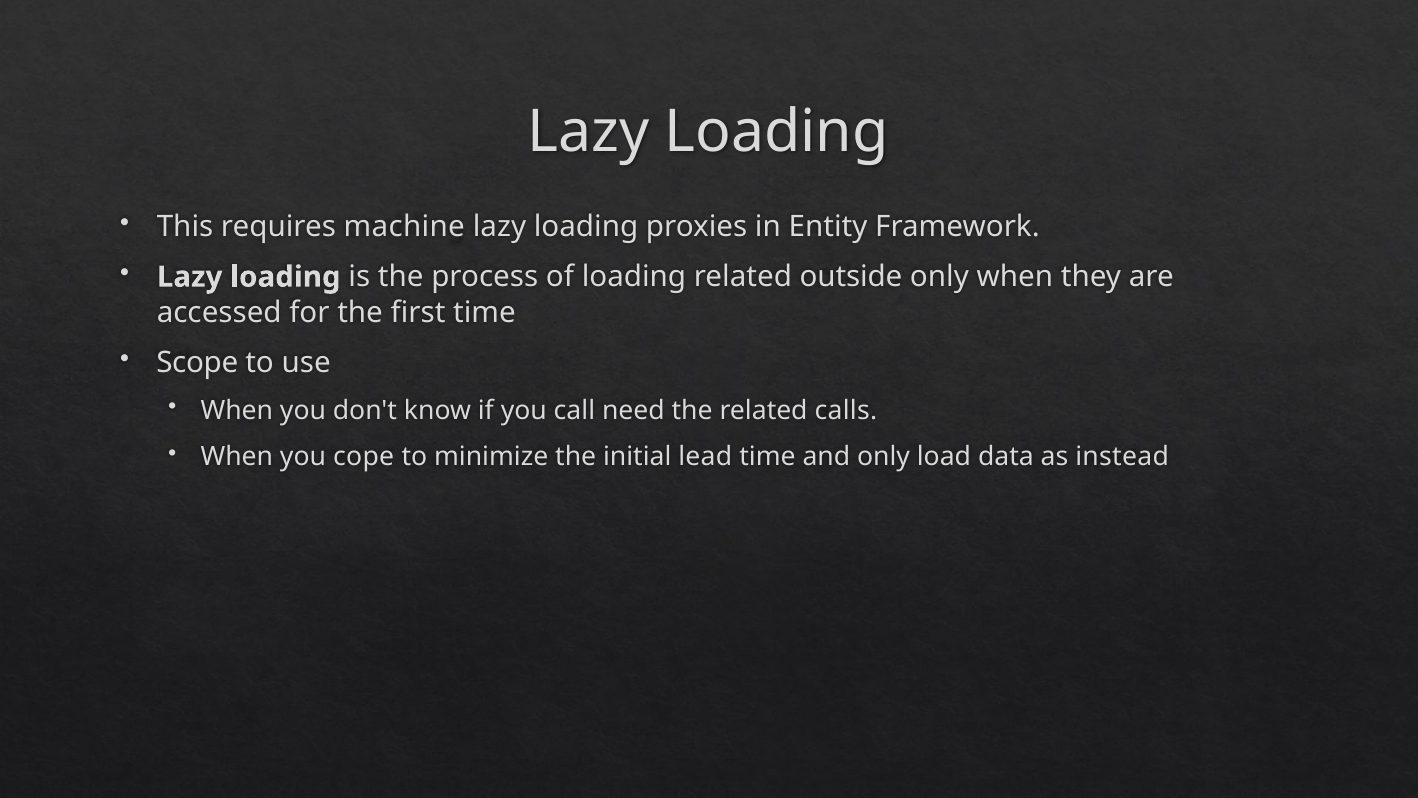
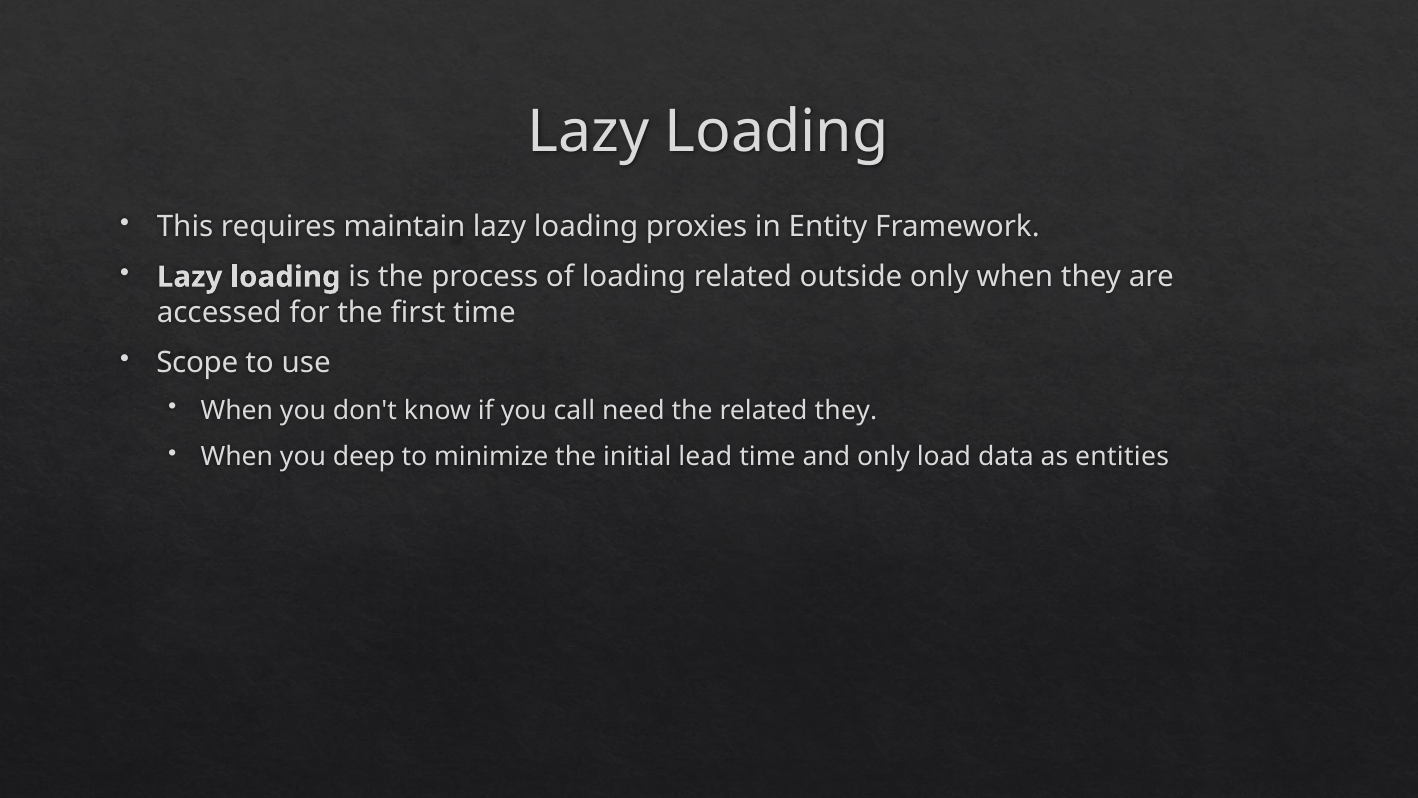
machine: machine -> maintain
related calls: calls -> they
cope: cope -> deep
instead: instead -> entities
